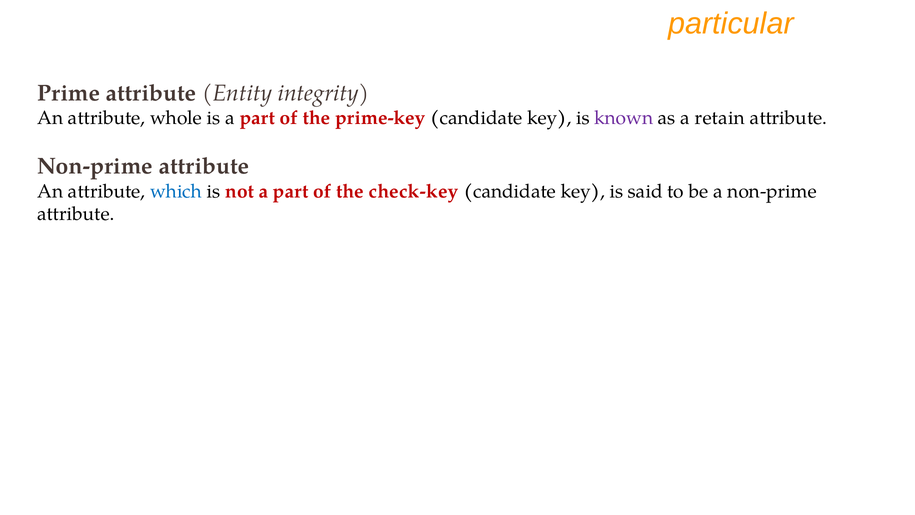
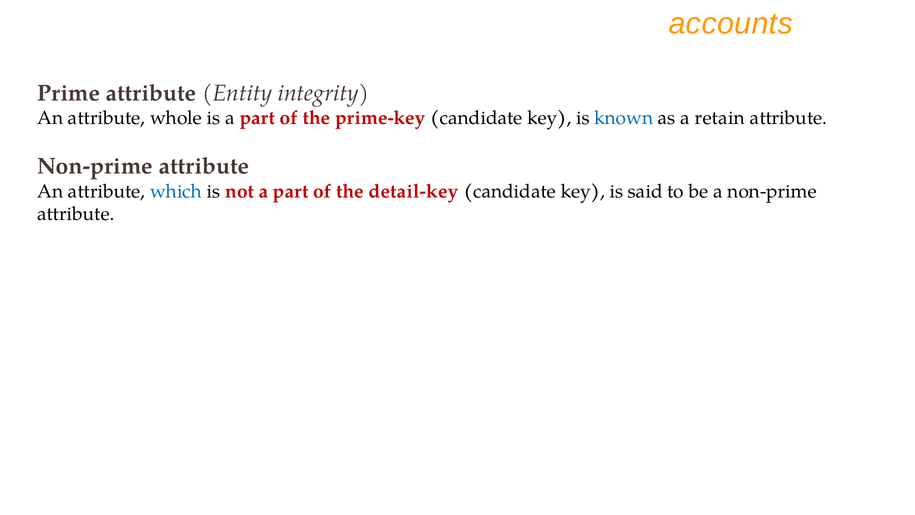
particular: particular -> accounts
known colour: purple -> blue
check-key: check-key -> detail-key
